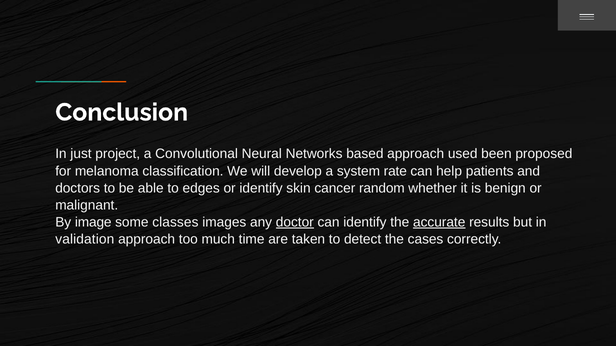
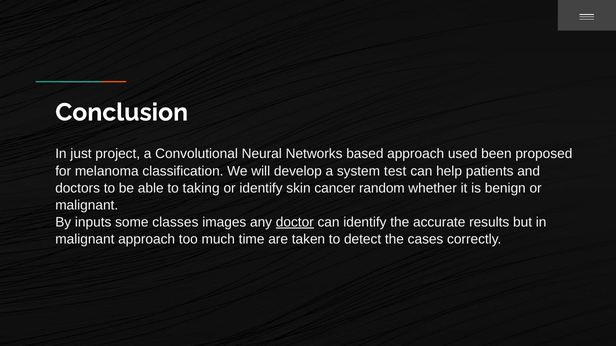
rate: rate -> test
edges: edges -> taking
image: image -> inputs
accurate underline: present -> none
validation at (85, 240): validation -> malignant
